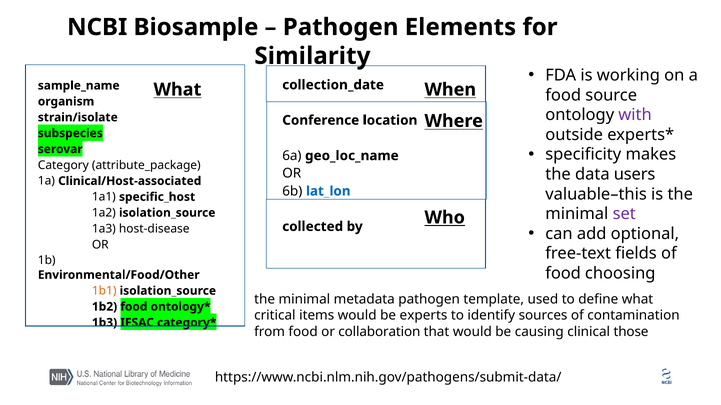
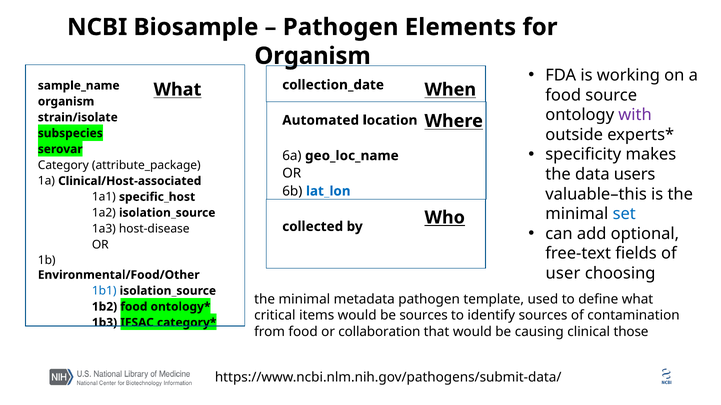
Similarity at (312, 56): Similarity -> Organism
Conference: Conference -> Automated
set colour: purple -> blue
food at (563, 274): food -> user
1b1 colour: orange -> blue
be experts: experts -> sources
